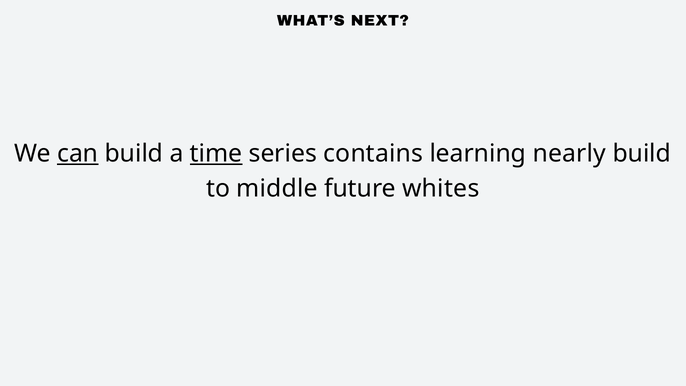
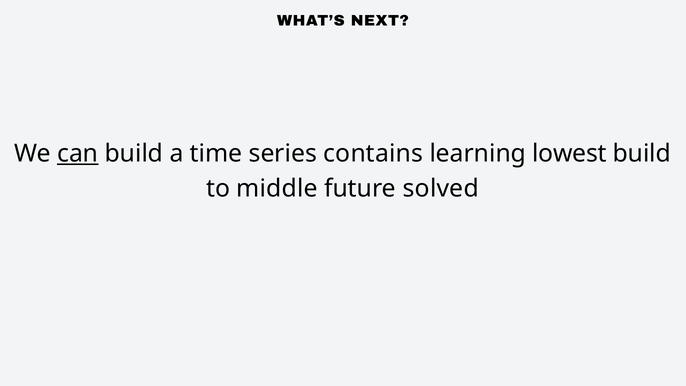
time underline: present -> none
nearly: nearly -> lowest
whites: whites -> solved
